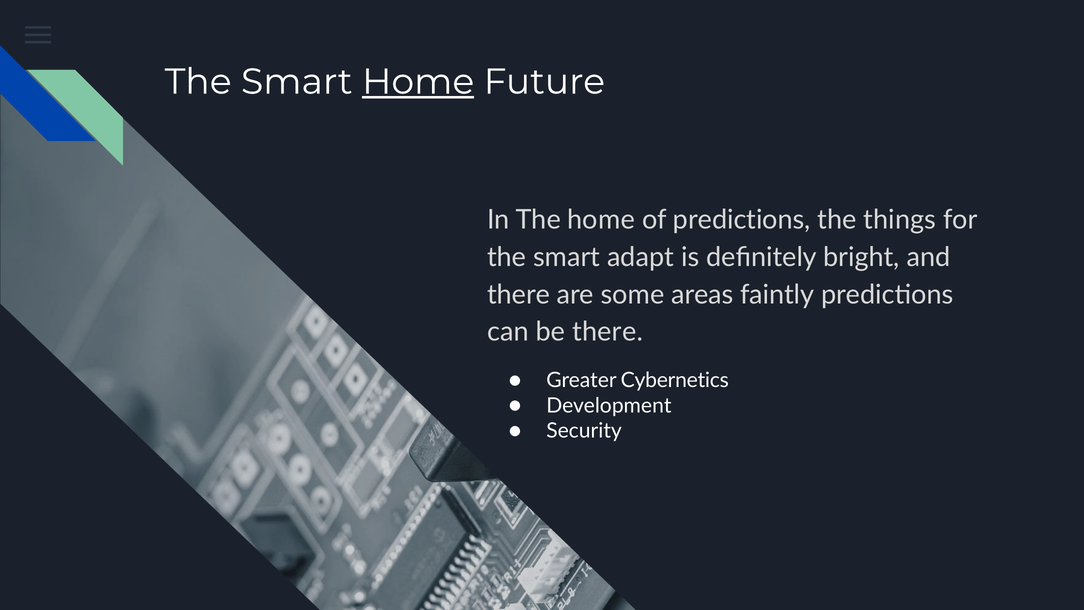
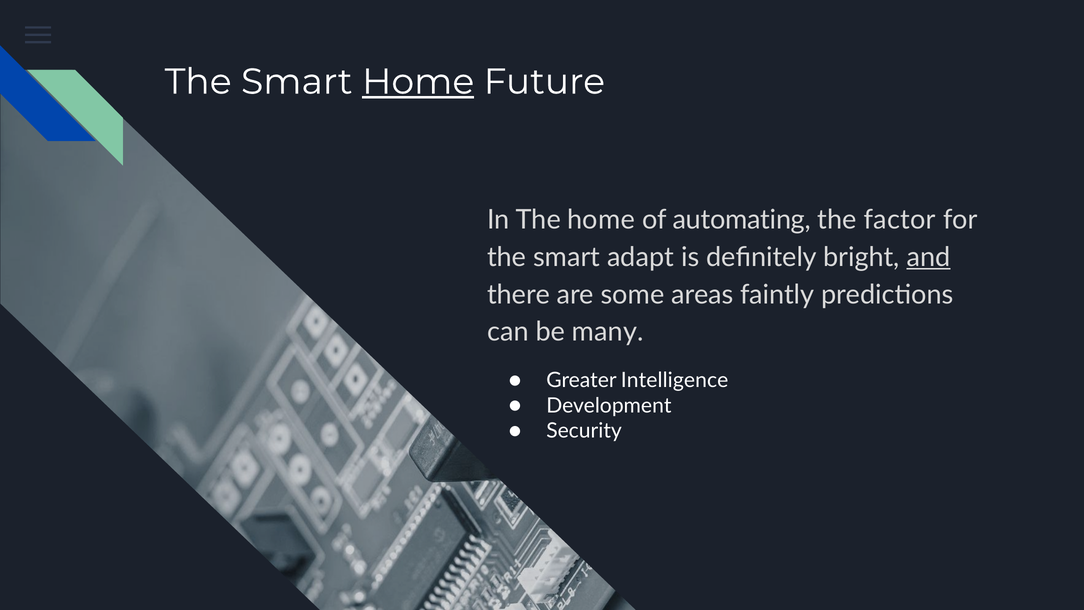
of predictions: predictions -> automating
things: things -> factor
and underline: none -> present
be there: there -> many
Cybernetics: Cybernetics -> Intelligence
